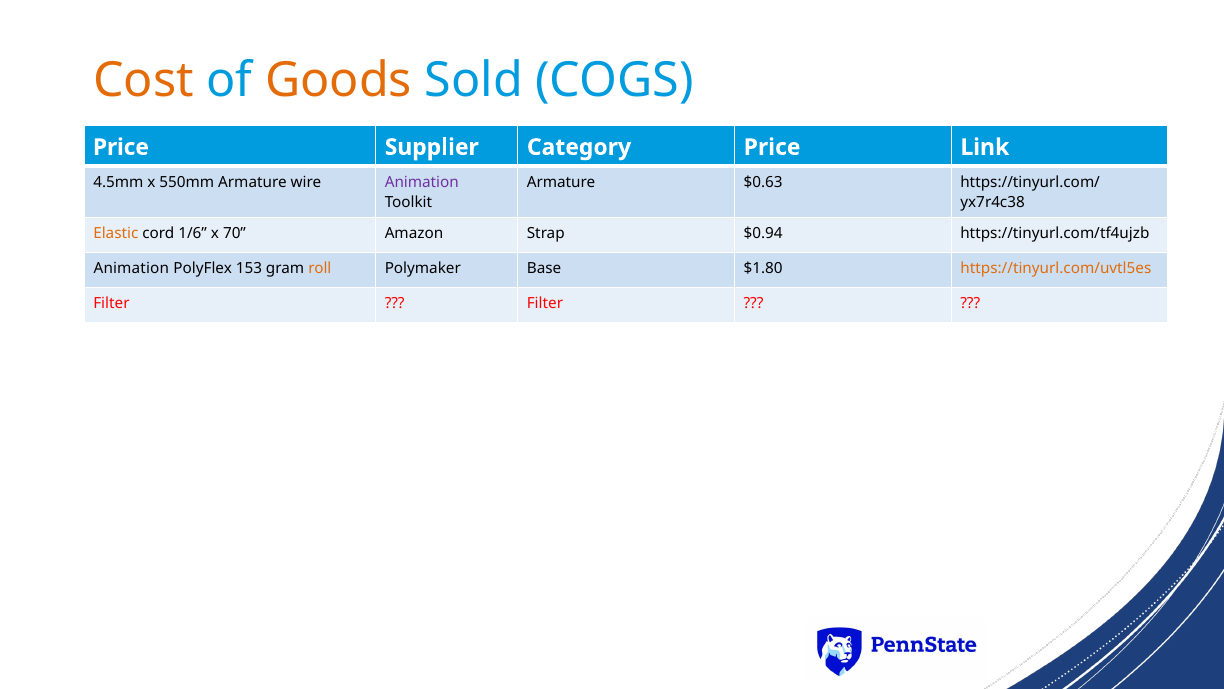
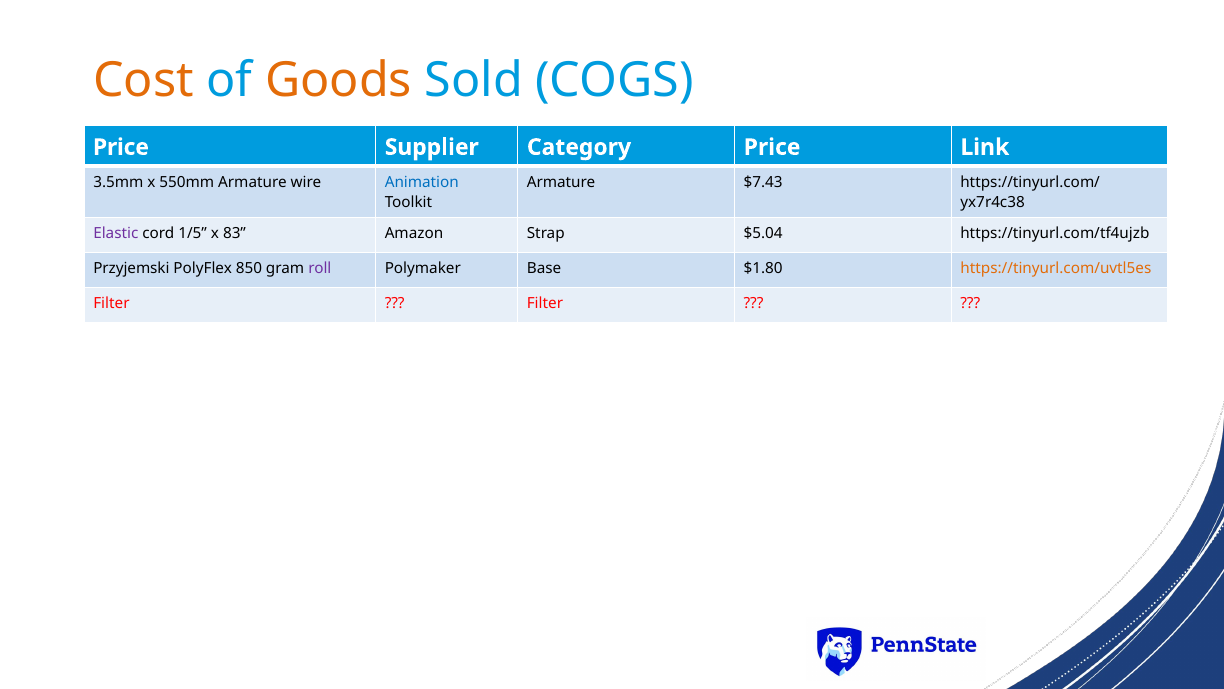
4.5mm: 4.5mm -> 3.5mm
Animation at (422, 182) colour: purple -> blue
$0.63: $0.63 -> $7.43
Elastic colour: orange -> purple
1/6: 1/6 -> 1/5
70: 70 -> 83
$0.94: $0.94 -> $5.04
Animation at (131, 268): Animation -> Przyjemski
153: 153 -> 850
roll colour: orange -> purple
